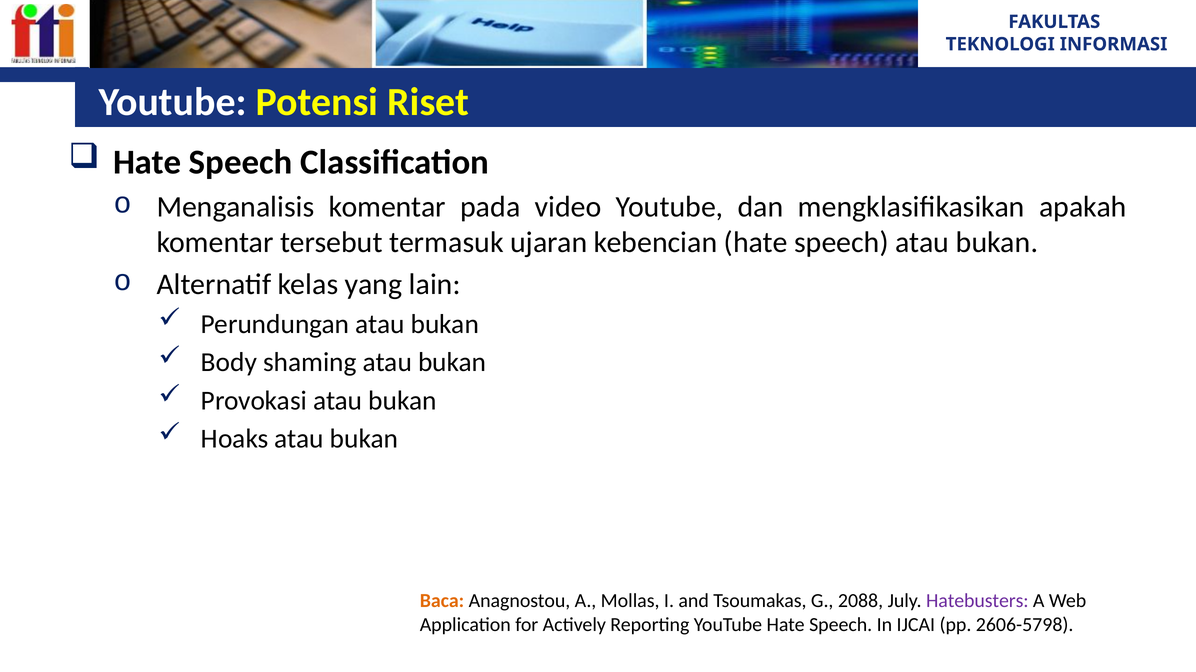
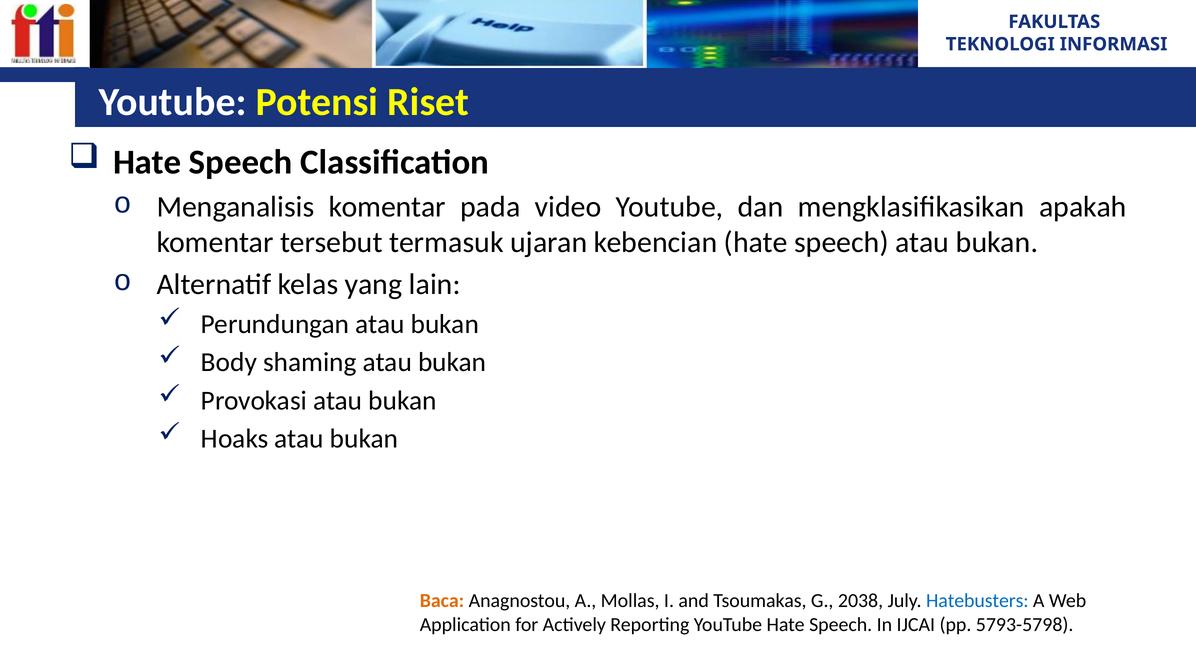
2088: 2088 -> 2038
Hatebusters colour: purple -> blue
2606-5798: 2606-5798 -> 5793-5798
